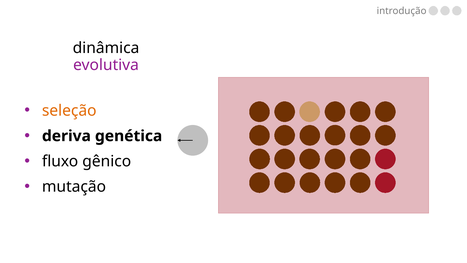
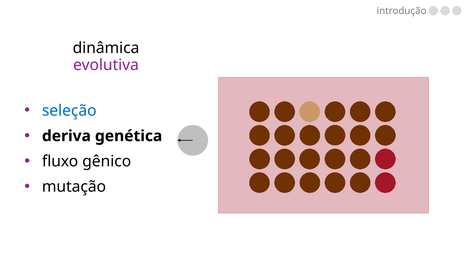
seleção colour: orange -> blue
